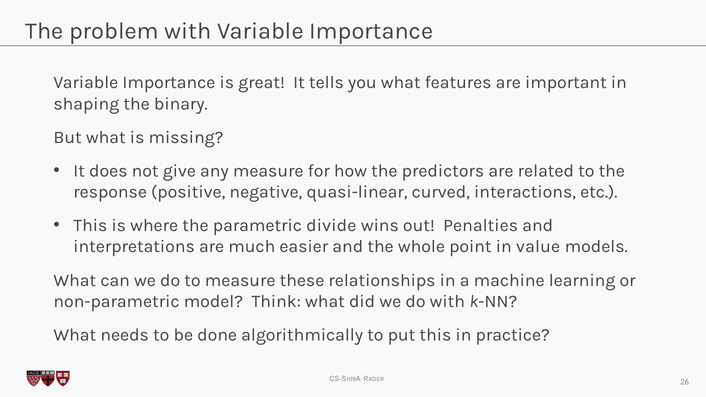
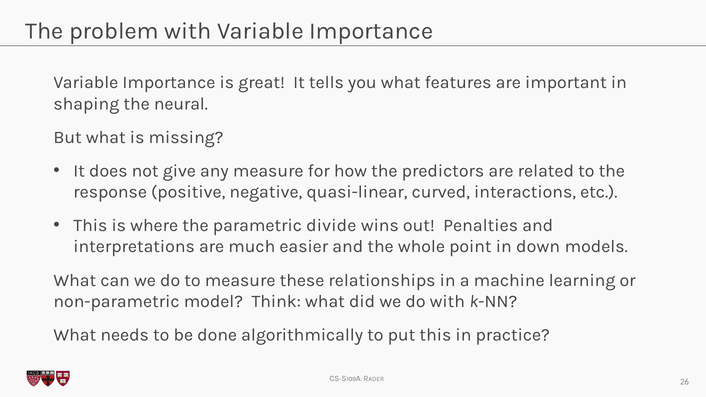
binary: binary -> neural
value: value -> down
